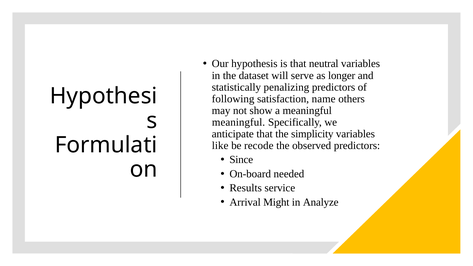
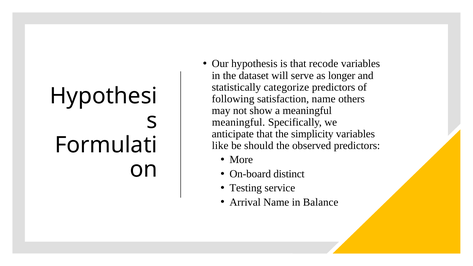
neutral: neutral -> recode
penalizing: penalizing -> categorize
recode: recode -> should
Since: Since -> More
needed: needed -> distinct
Results: Results -> Testing
Arrival Might: Might -> Name
Analyze: Analyze -> Balance
